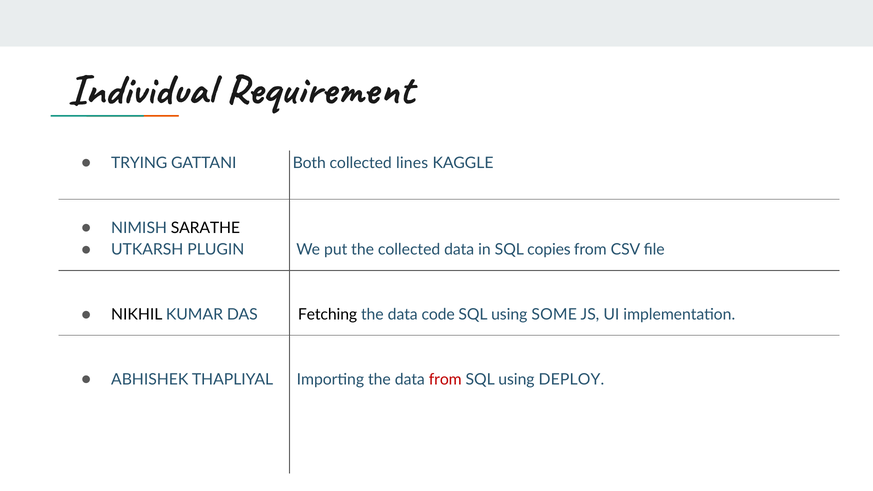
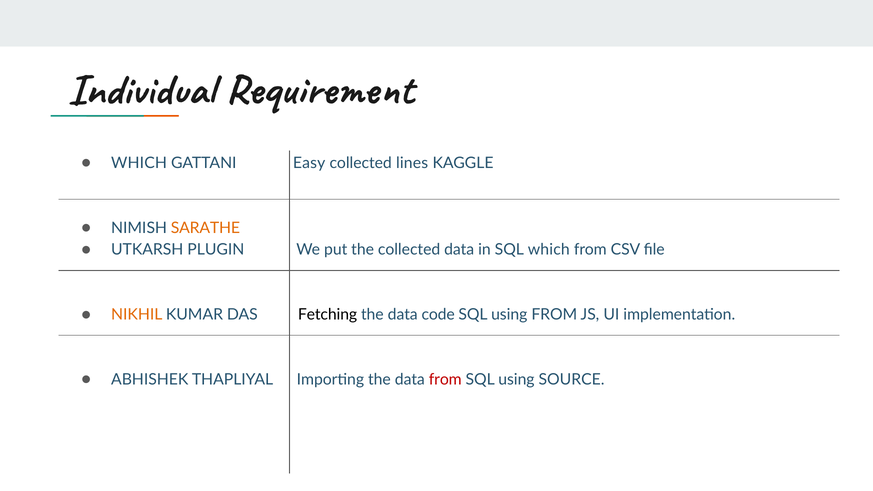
TRYING at (139, 163): TRYING -> WHICH
Both: Both -> Easy
SARATHE colour: black -> orange
SQL copies: copies -> which
NIKHIL colour: black -> orange
using SOME: SOME -> FROM
DEPLOY: DEPLOY -> SOURCE
